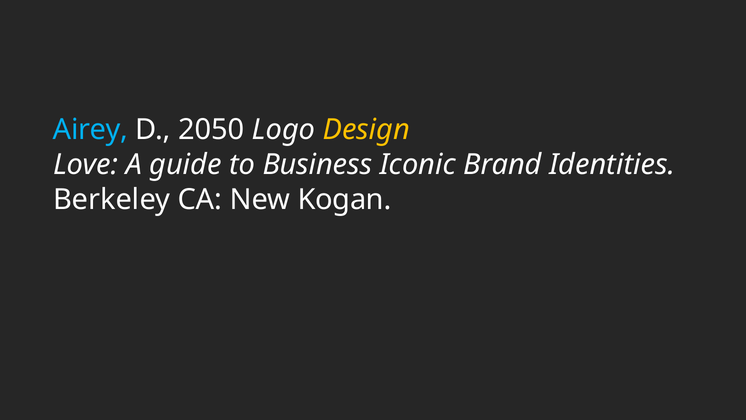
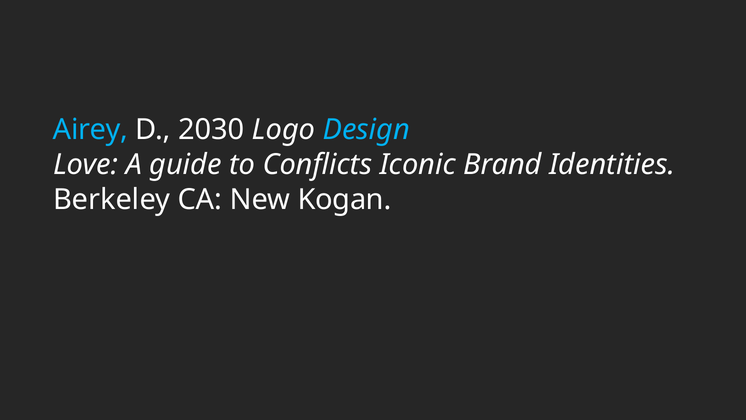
2050: 2050 -> 2030
Design colour: yellow -> light blue
Business: Business -> Conflicts
